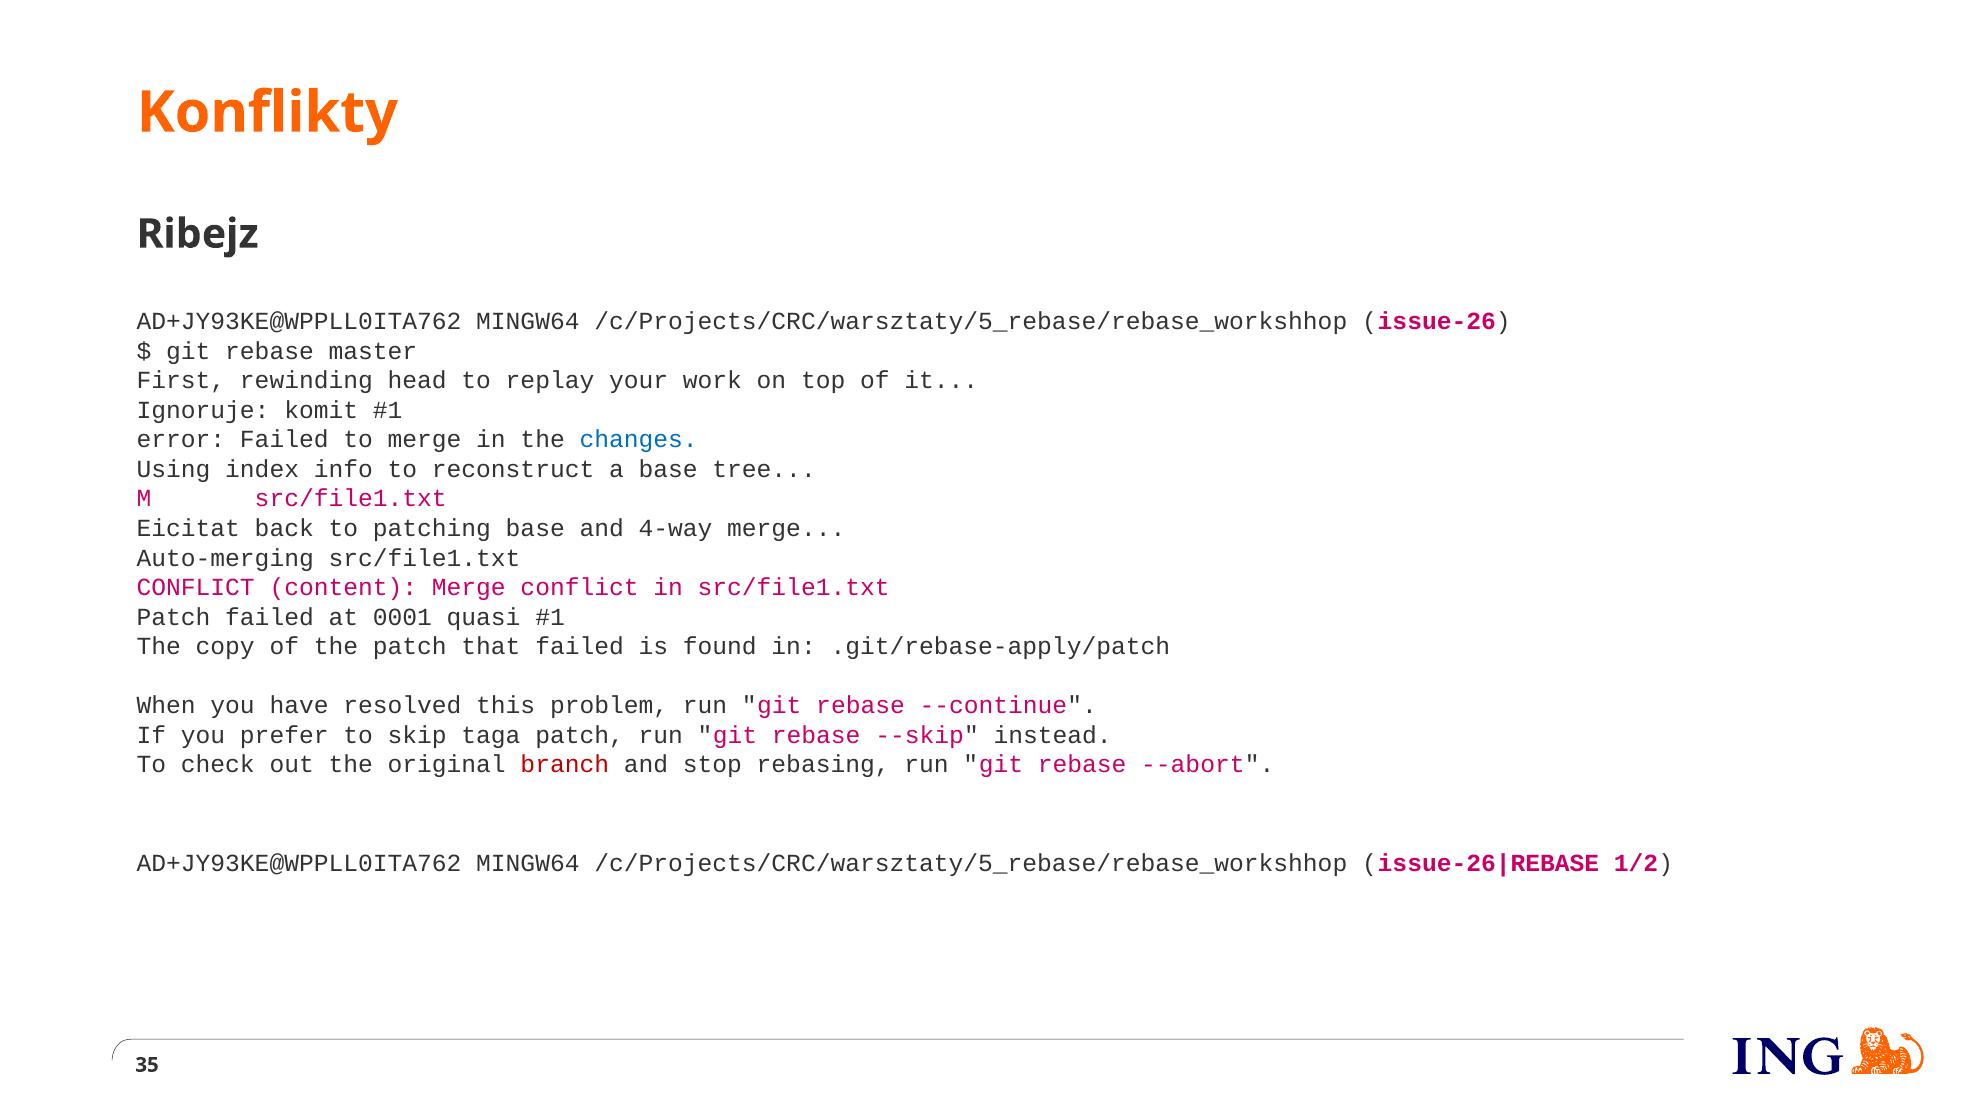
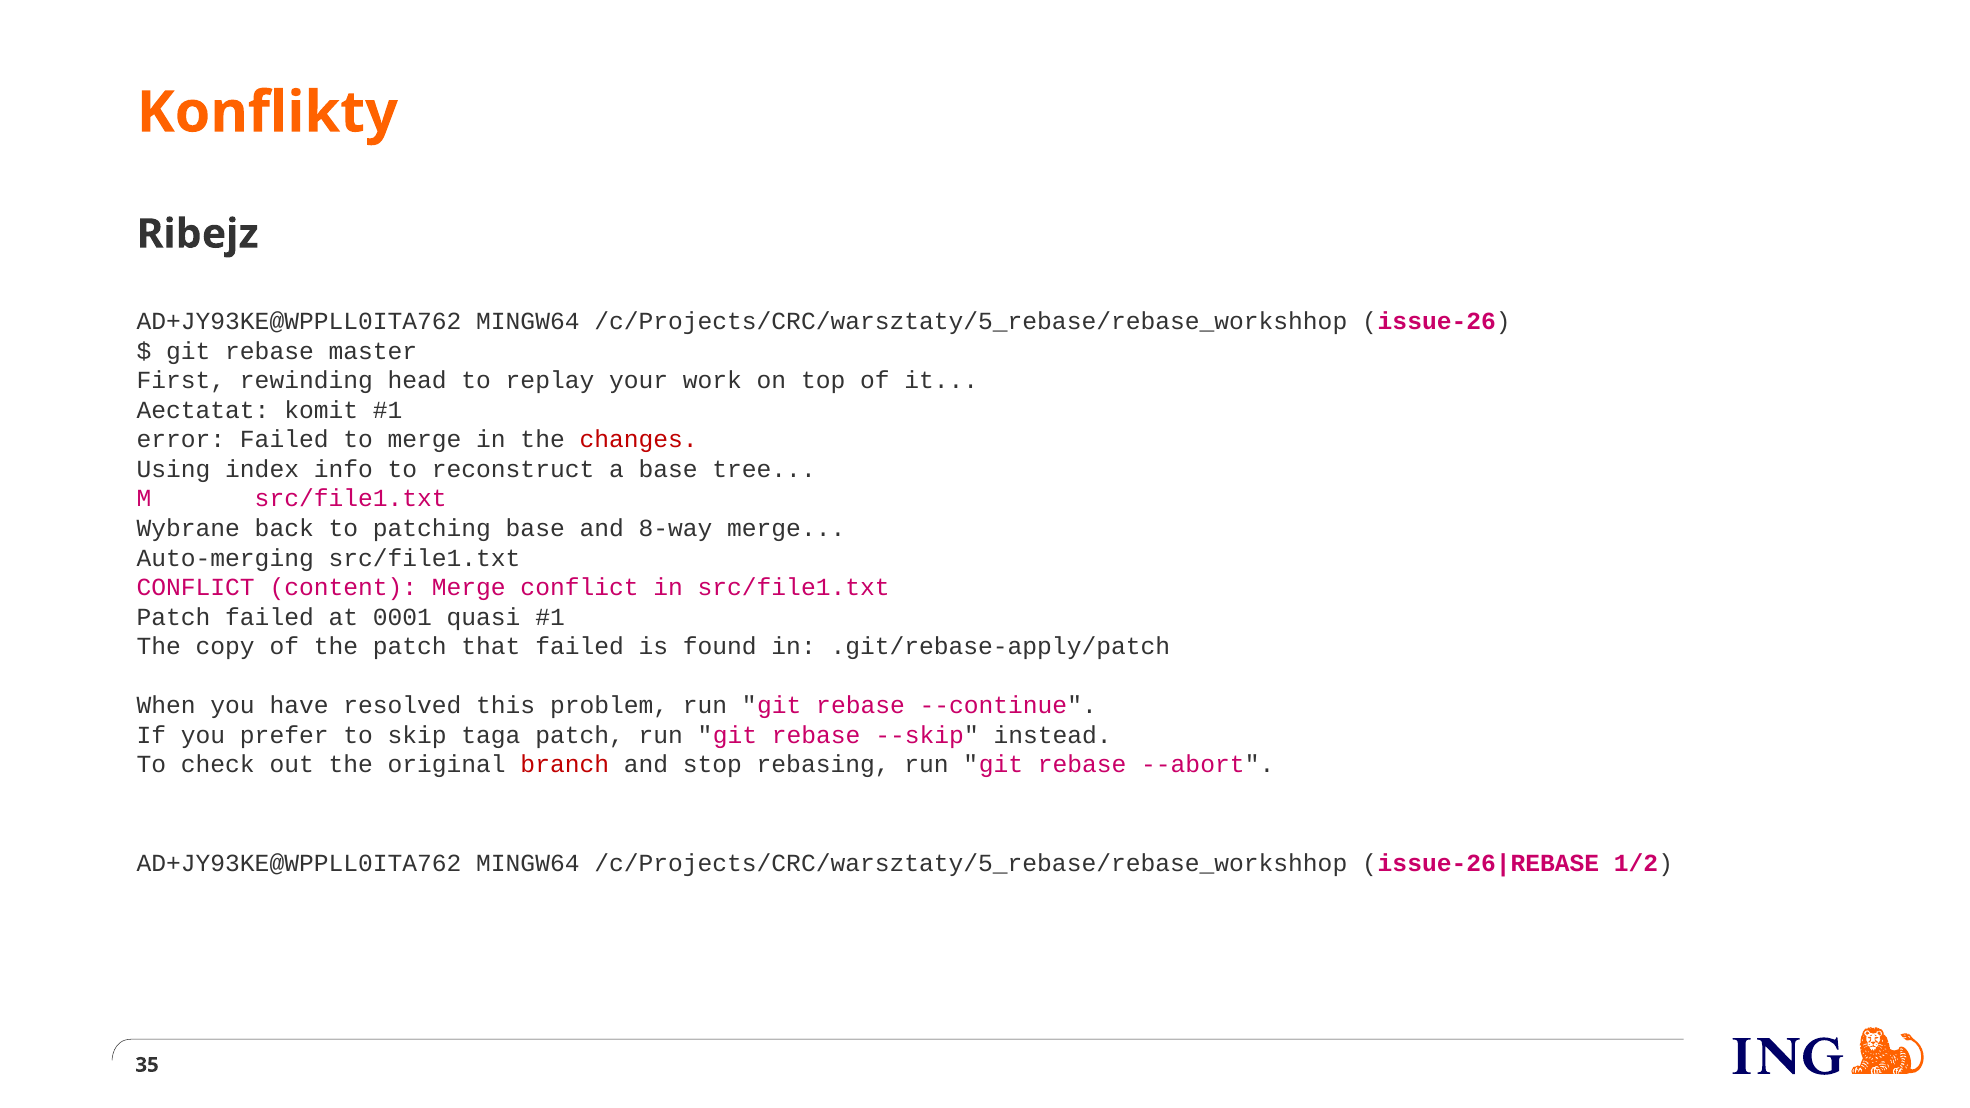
Ignoruje: Ignoruje -> Aectatat
changes colour: blue -> red
Eicitat: Eicitat -> Wybrane
4-way: 4-way -> 8-way
